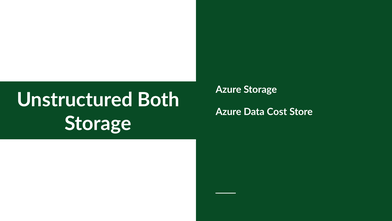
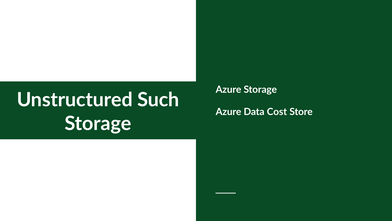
Both: Both -> Such
